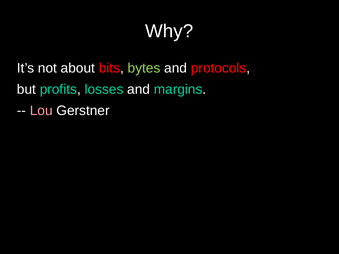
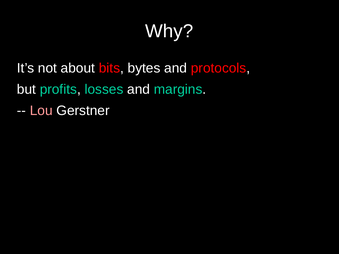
bytes colour: light green -> white
